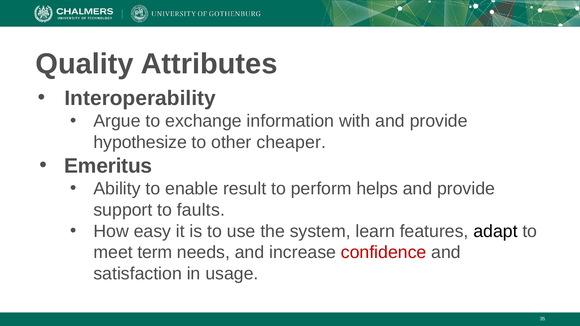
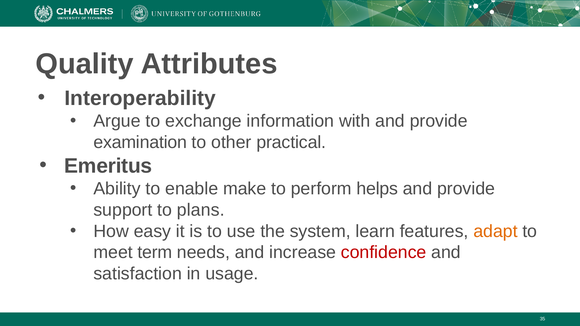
hypothesize: hypothesize -> examination
cheaper: cheaper -> practical
result: result -> make
faults: faults -> plans
adapt colour: black -> orange
